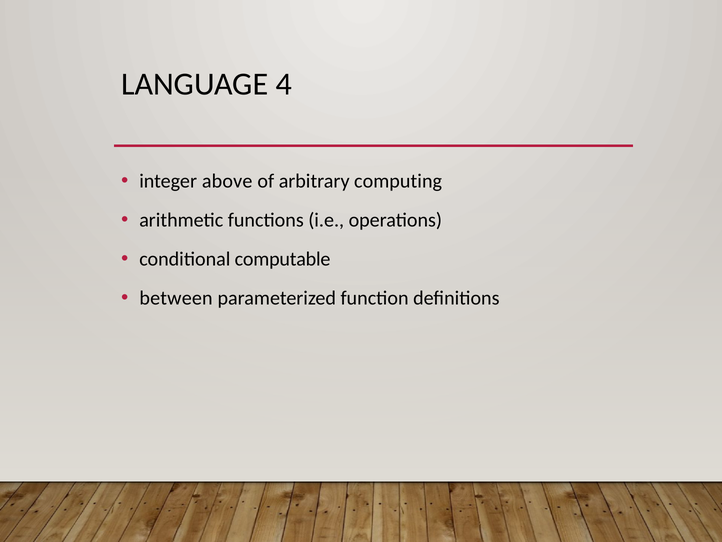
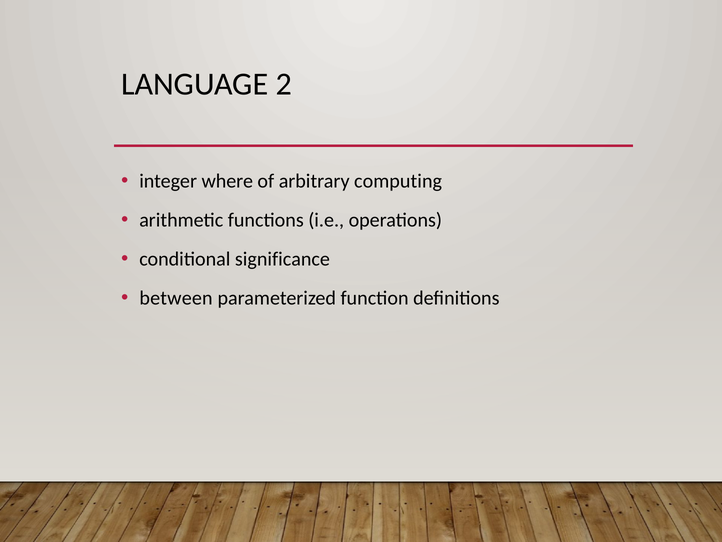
4: 4 -> 2
above: above -> where
computable: computable -> significance
